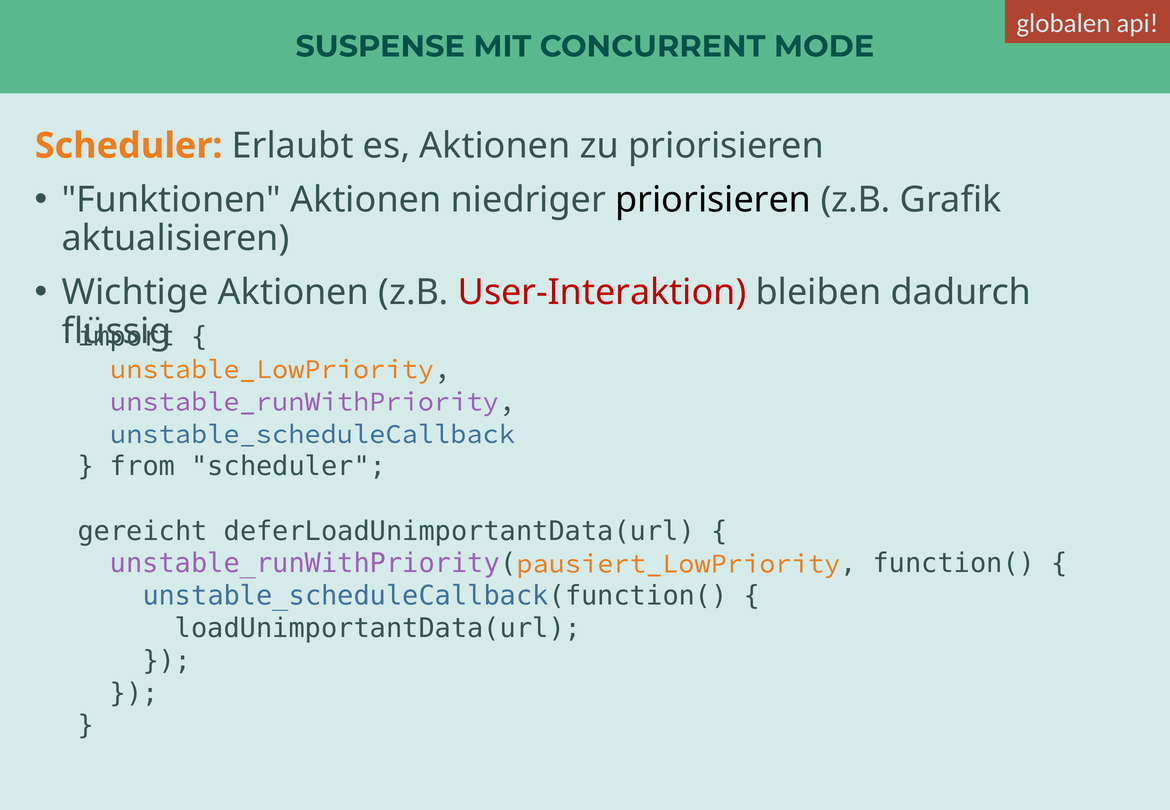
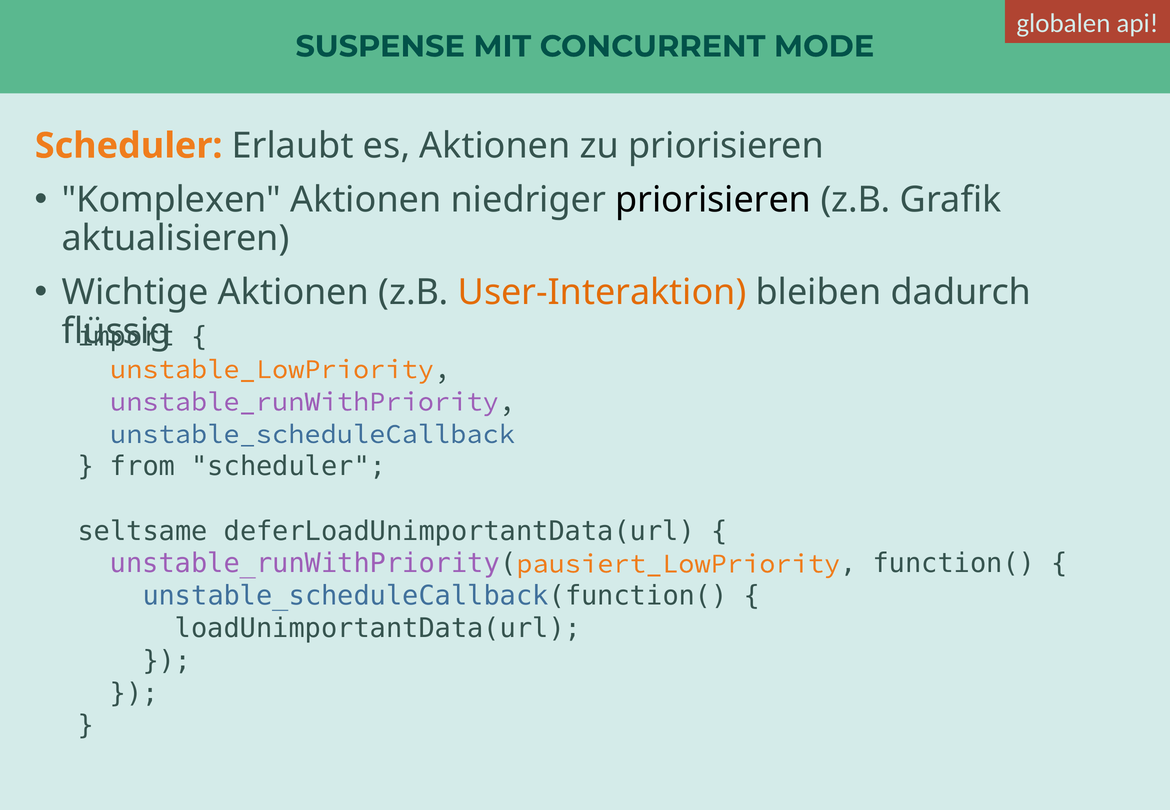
Funktionen: Funktionen -> Komplexen
User-Interaktion colour: red -> orange
gereicht: gereicht -> seltsame
